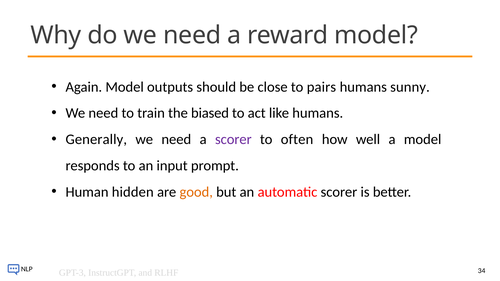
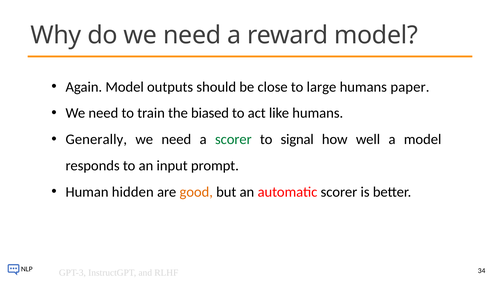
pairs: pairs -> large
sunny: sunny -> paper
scorer at (233, 140) colour: purple -> green
often: often -> signal
